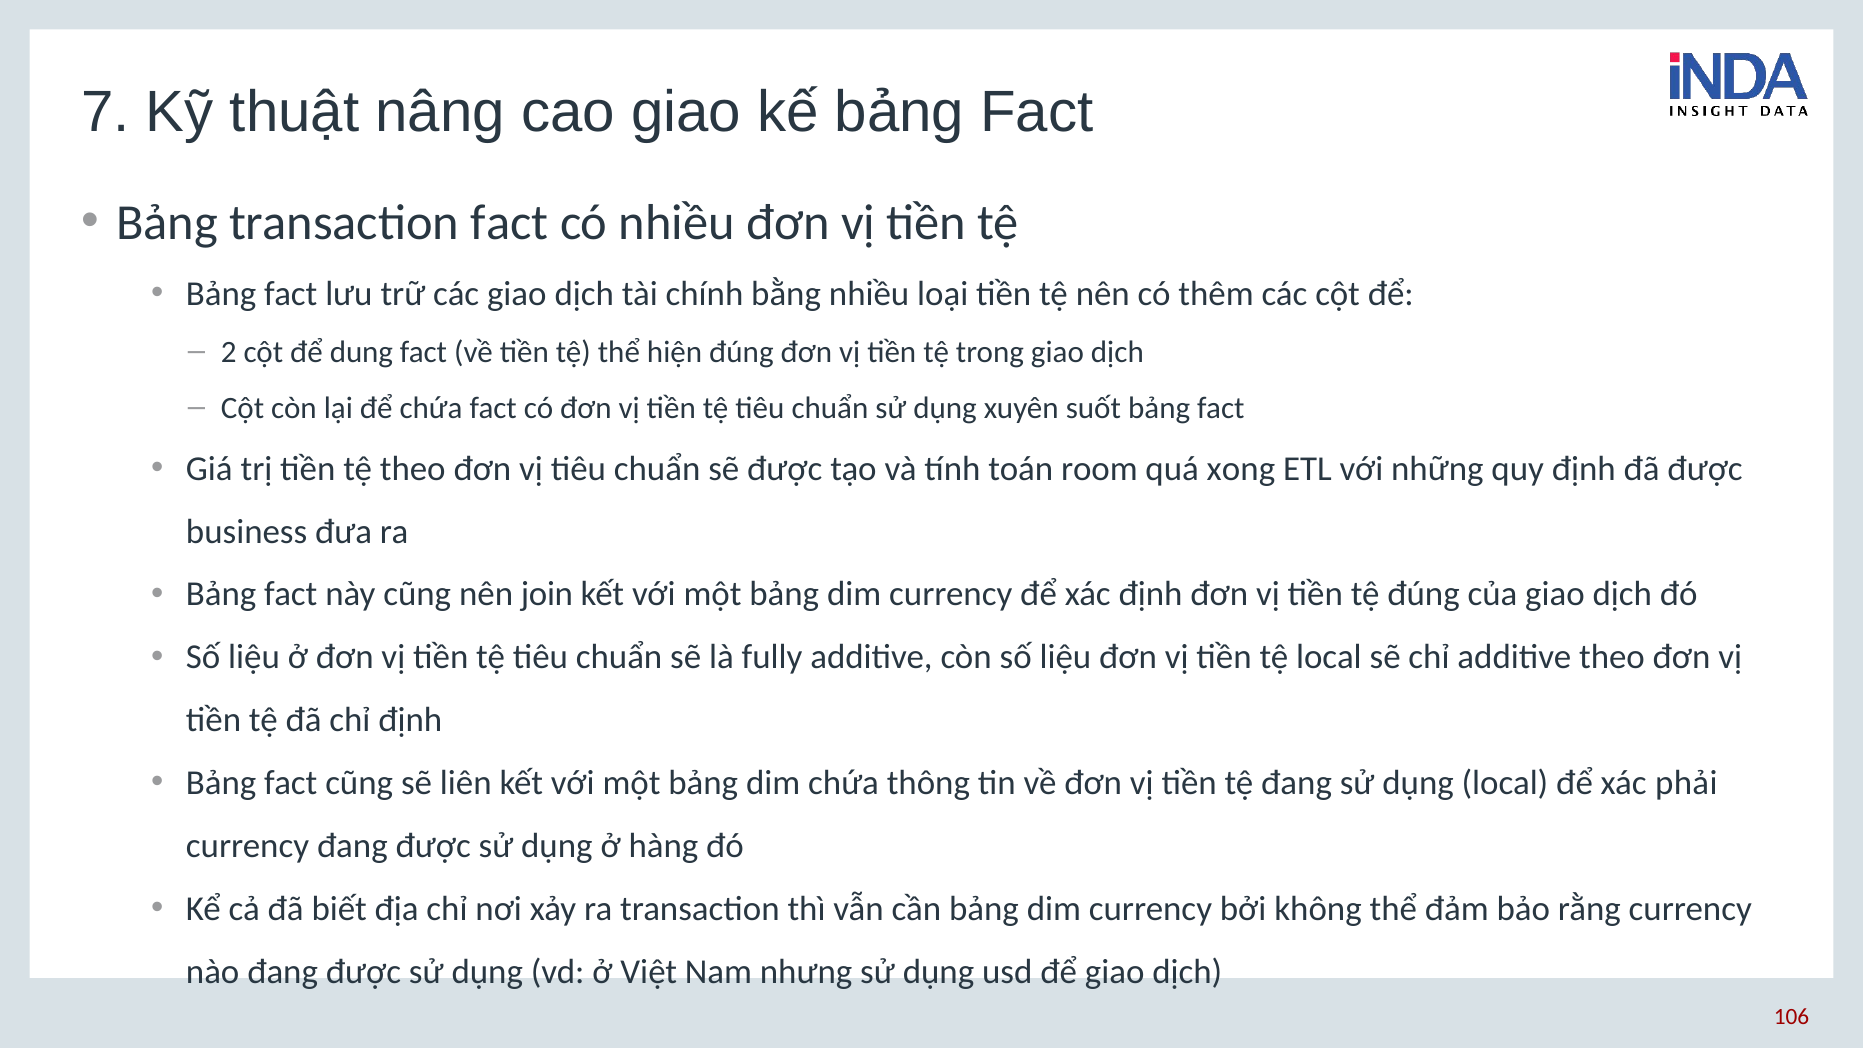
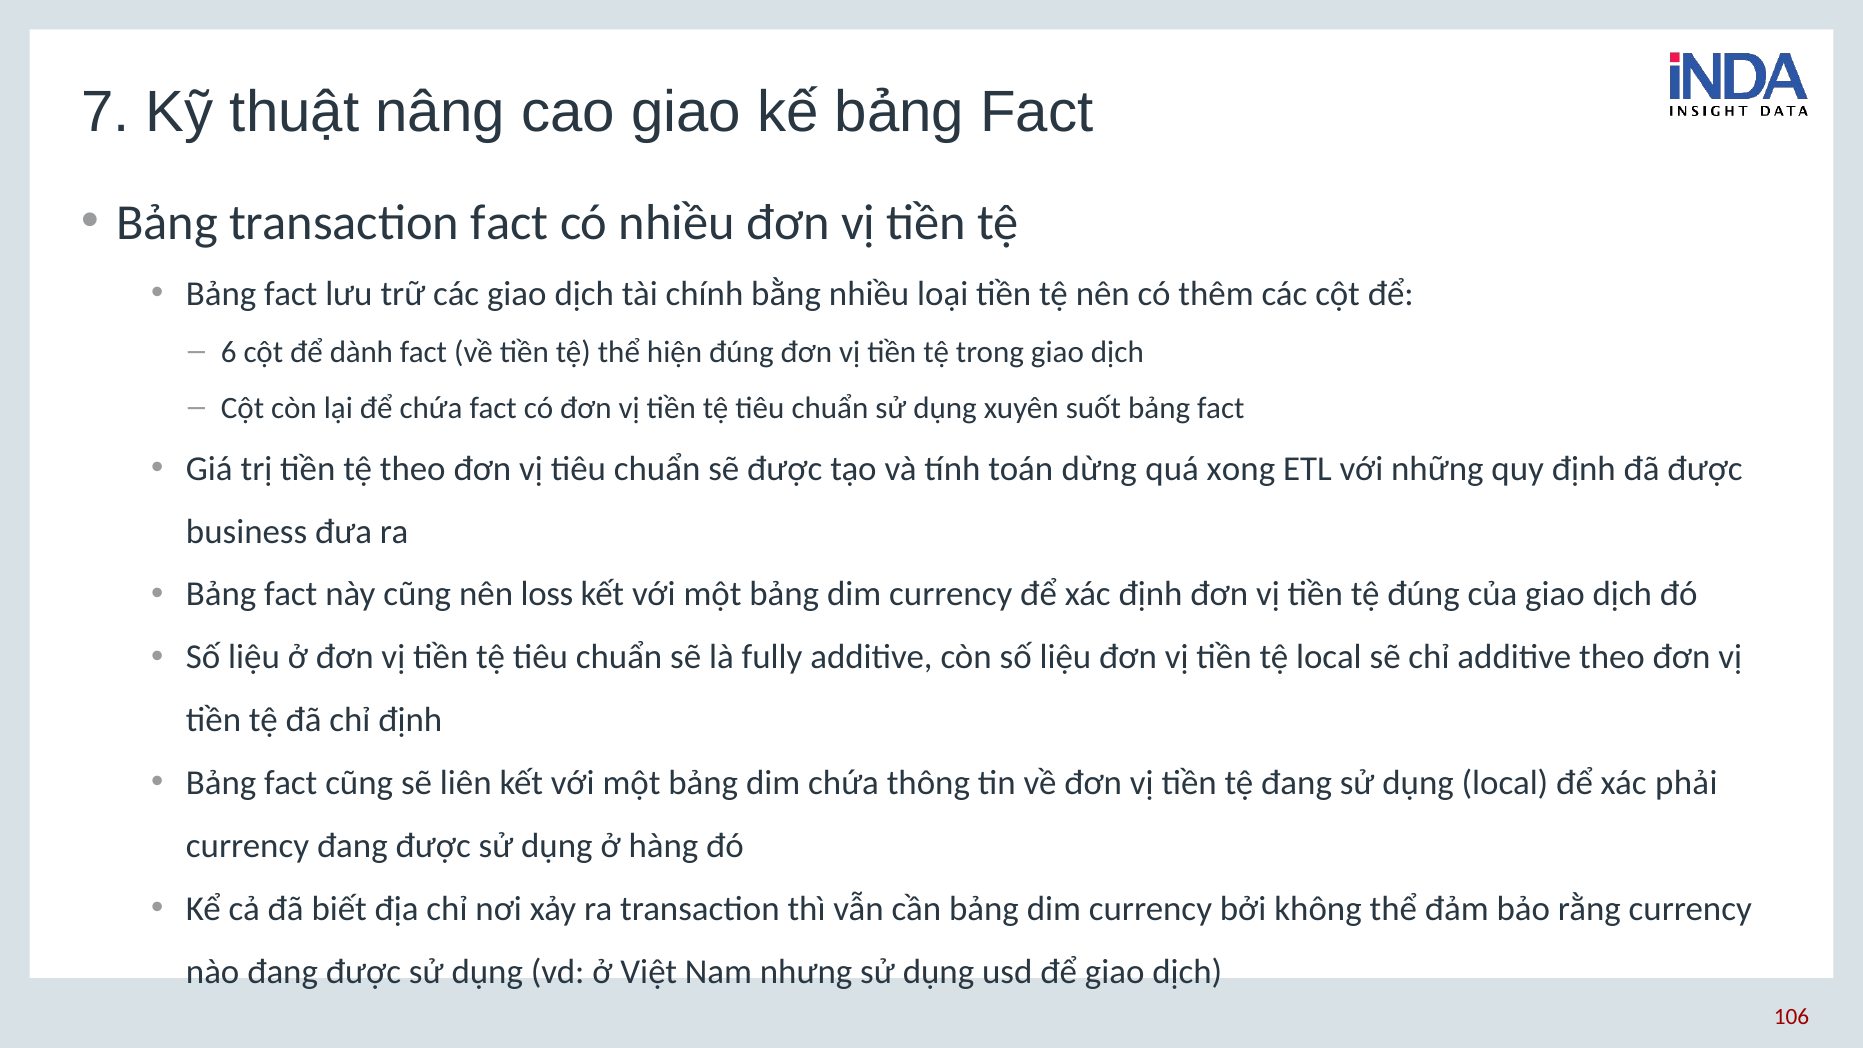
2: 2 -> 6
dung: dung -> dành
room: room -> dừng
join: join -> loss
